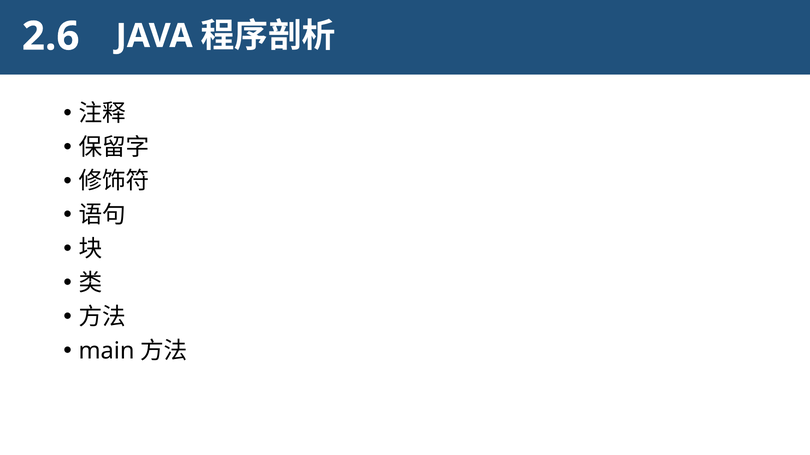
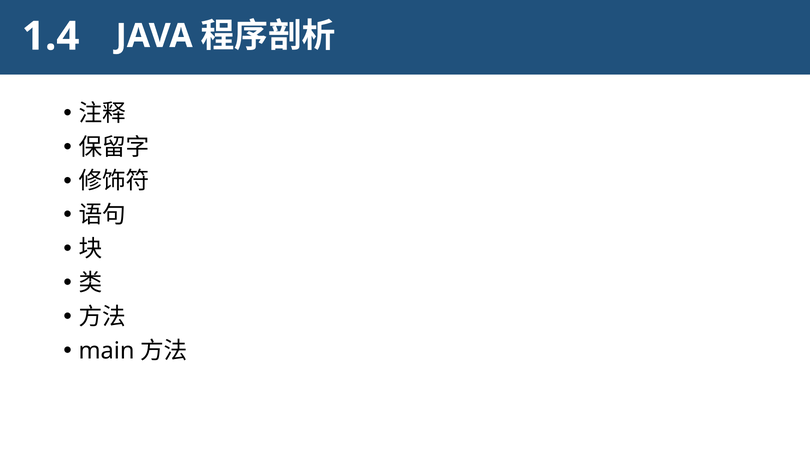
2.6: 2.6 -> 1.4
